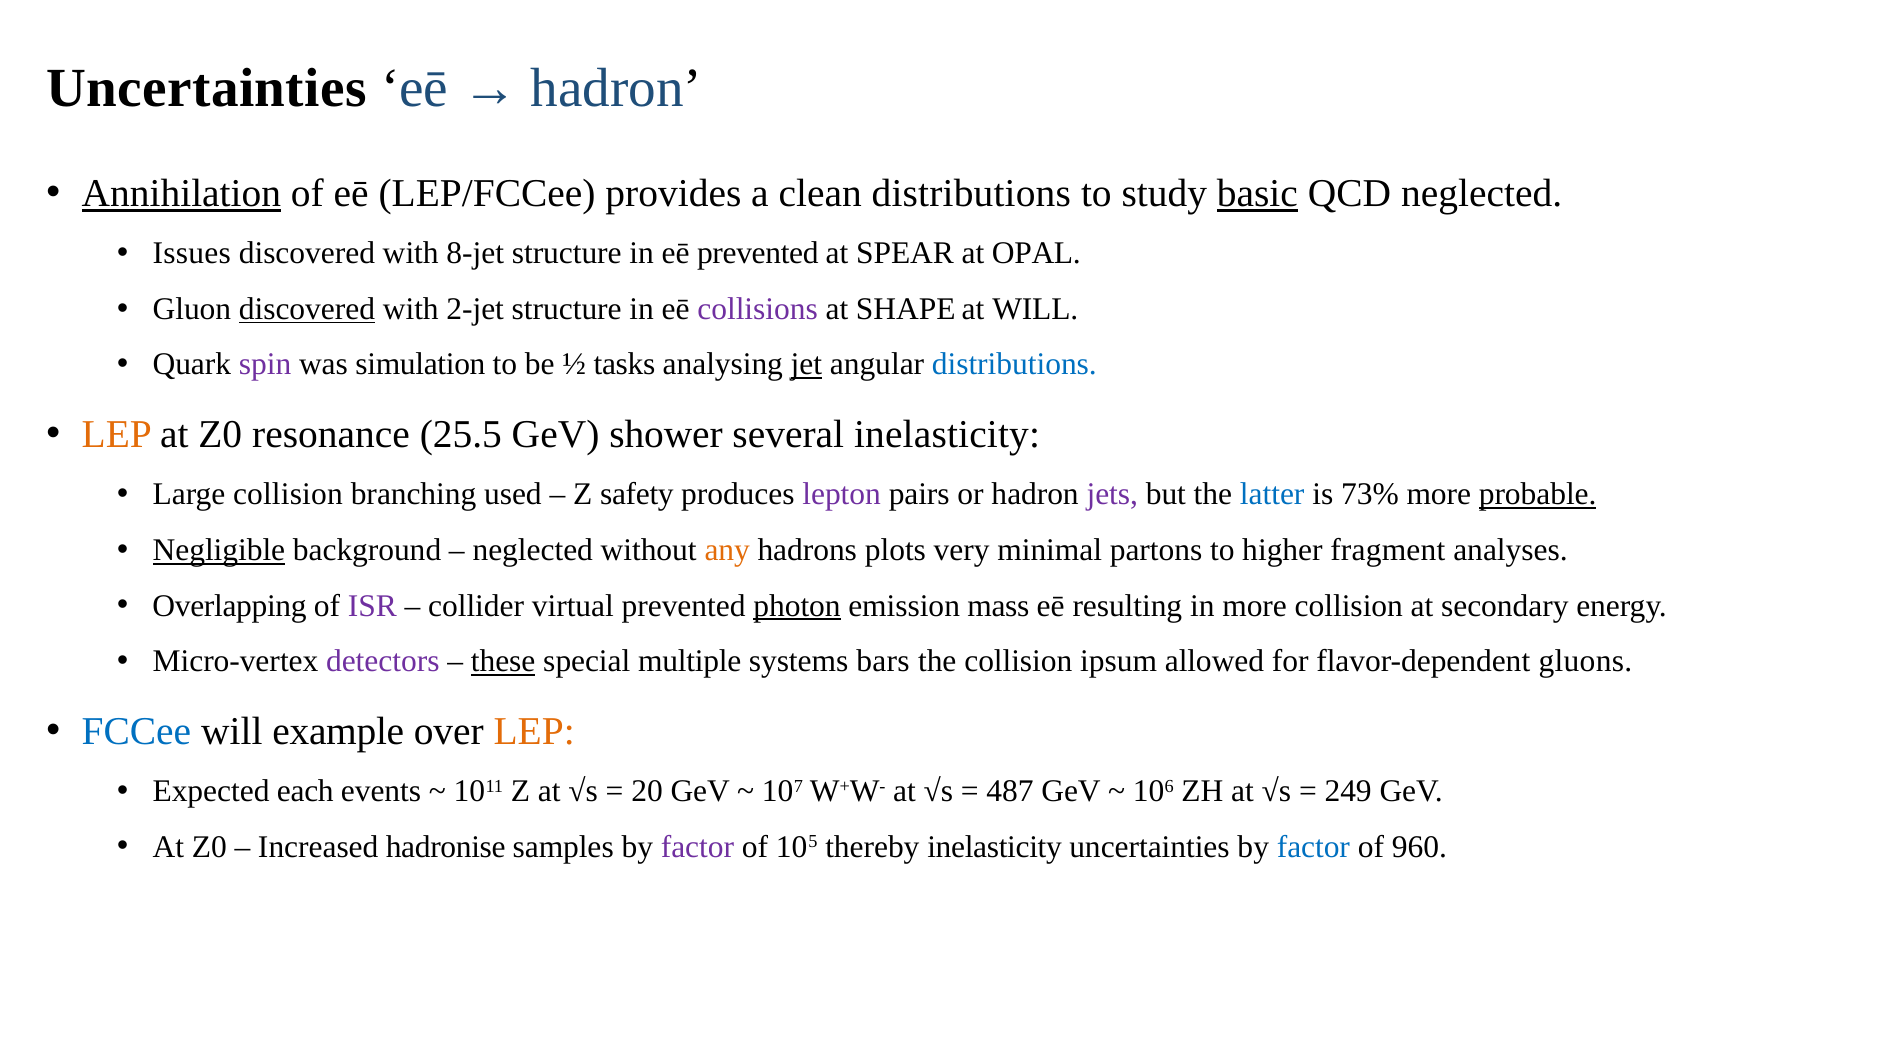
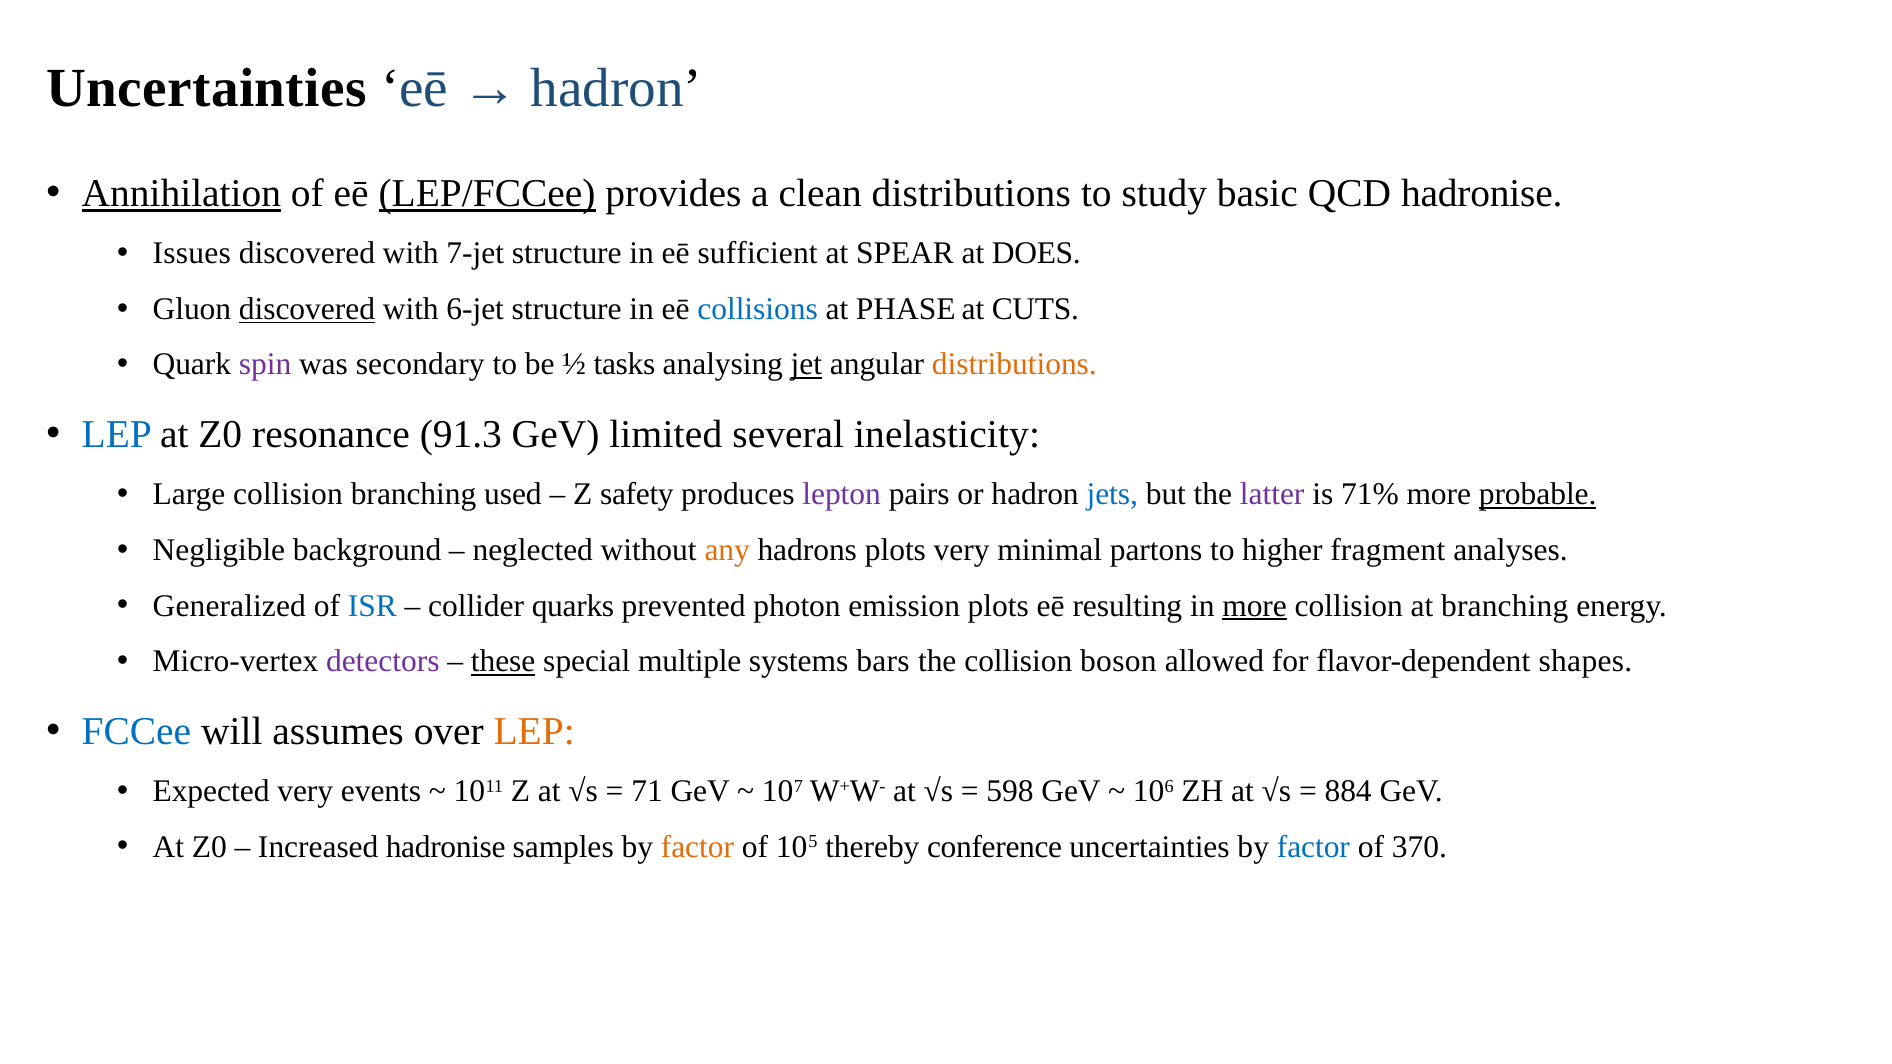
LEP/FCCee underline: none -> present
basic underline: present -> none
QCD neglected: neglected -> hadronise
8-jet: 8-jet -> 7-jet
eē prevented: prevented -> sufficient
OPAL: OPAL -> DOES
2-jet: 2-jet -> 6-jet
collisions colour: purple -> blue
SHAPE: SHAPE -> PHASE
at WILL: WILL -> CUTS
simulation: simulation -> secondary
distributions at (1014, 365) colour: blue -> orange
LEP at (117, 435) colour: orange -> blue
25.5: 25.5 -> 91.3
shower: shower -> limited
jets colour: purple -> blue
latter colour: blue -> purple
73%: 73% -> 71%
Negligible underline: present -> none
Overlapping: Overlapping -> Generalized
ISR colour: purple -> blue
virtual: virtual -> quarks
photon underline: present -> none
emission mass: mass -> plots
more at (1255, 606) underline: none -> present
at secondary: secondary -> branching
ipsum: ipsum -> boson
gluons: gluons -> shapes
example: example -> assumes
Expected each: each -> very
20: 20 -> 71
487: 487 -> 598
249: 249 -> 884
factor at (697, 847) colour: purple -> orange
thereby inelasticity: inelasticity -> conference
960: 960 -> 370
